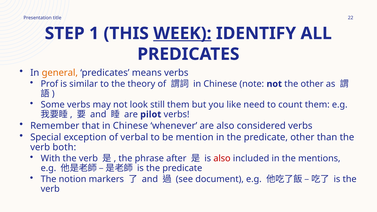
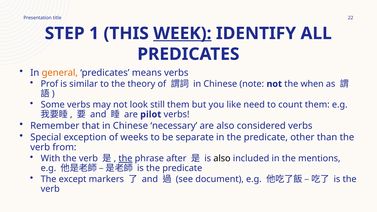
the other: other -> when
whenever: whenever -> necessary
verbal: verbal -> weeks
mention: mention -> separate
both: both -> from
the at (125, 159) underline: none -> present
also at (222, 159) colour: red -> black
notion: notion -> except
